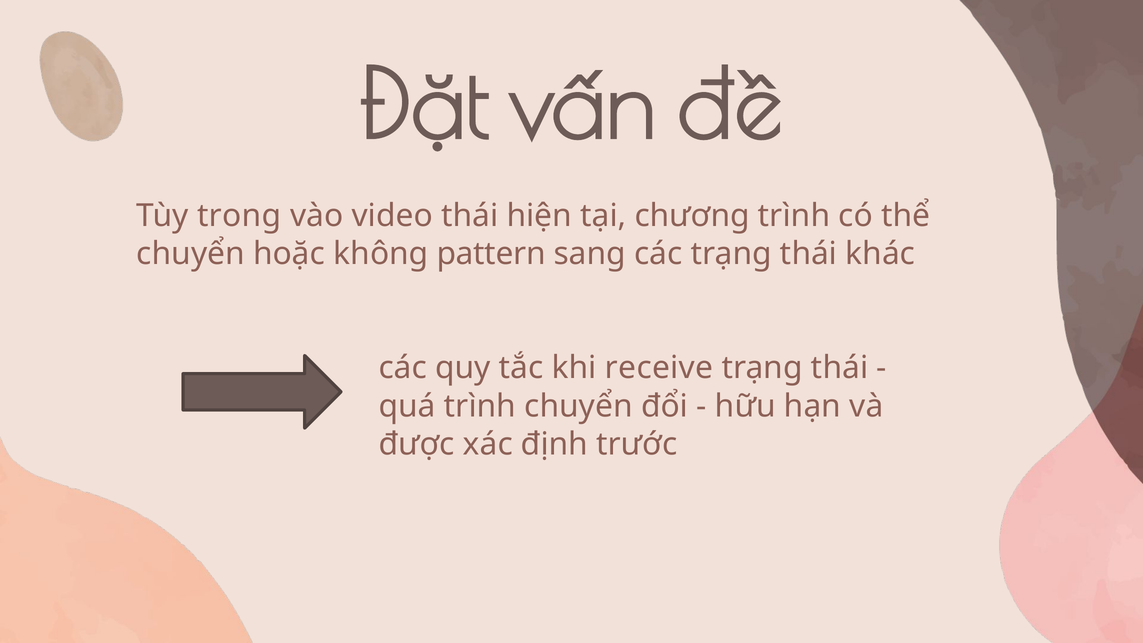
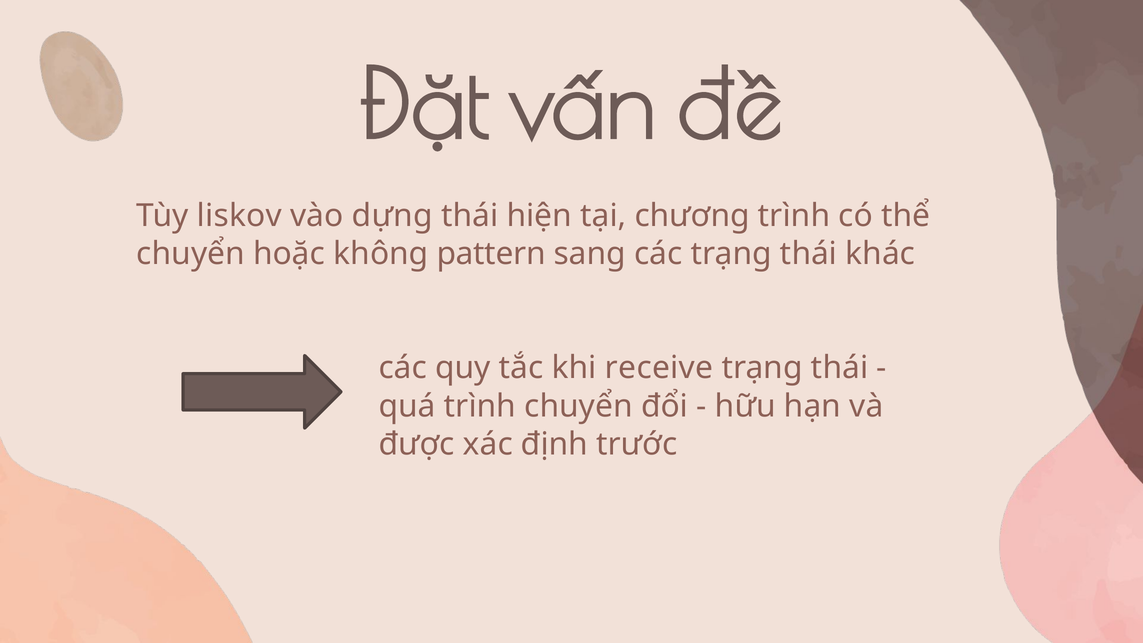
trong: trong -> liskov
video: video -> dựng
